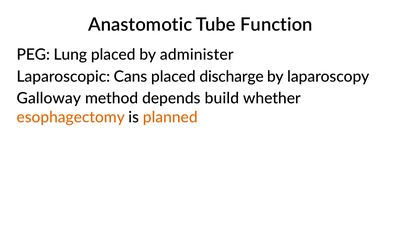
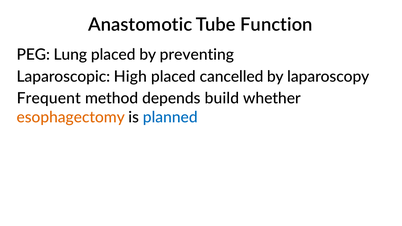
administer: administer -> preventing
Cans: Cans -> High
discharge: discharge -> cancelled
Galloway: Galloway -> Frequent
planned colour: orange -> blue
